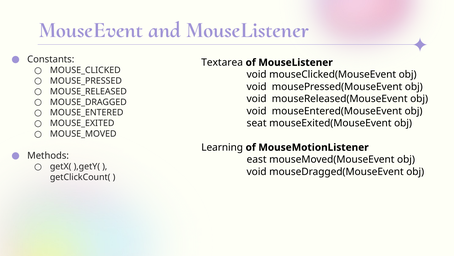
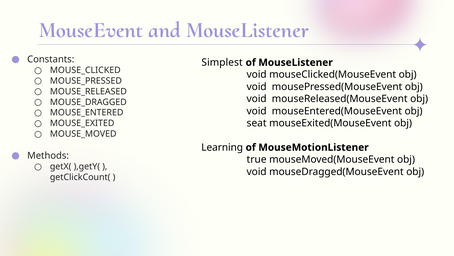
Textarea: Textarea -> Simplest
east: east -> true
